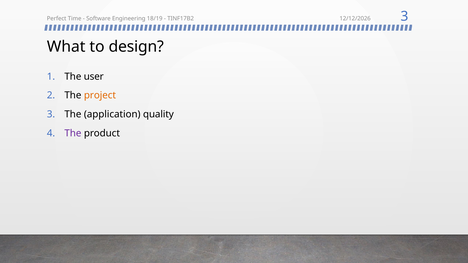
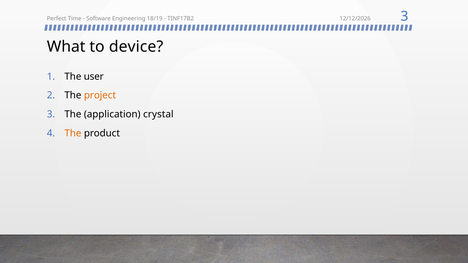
design: design -> device
quality: quality -> crystal
The at (73, 133) colour: purple -> orange
